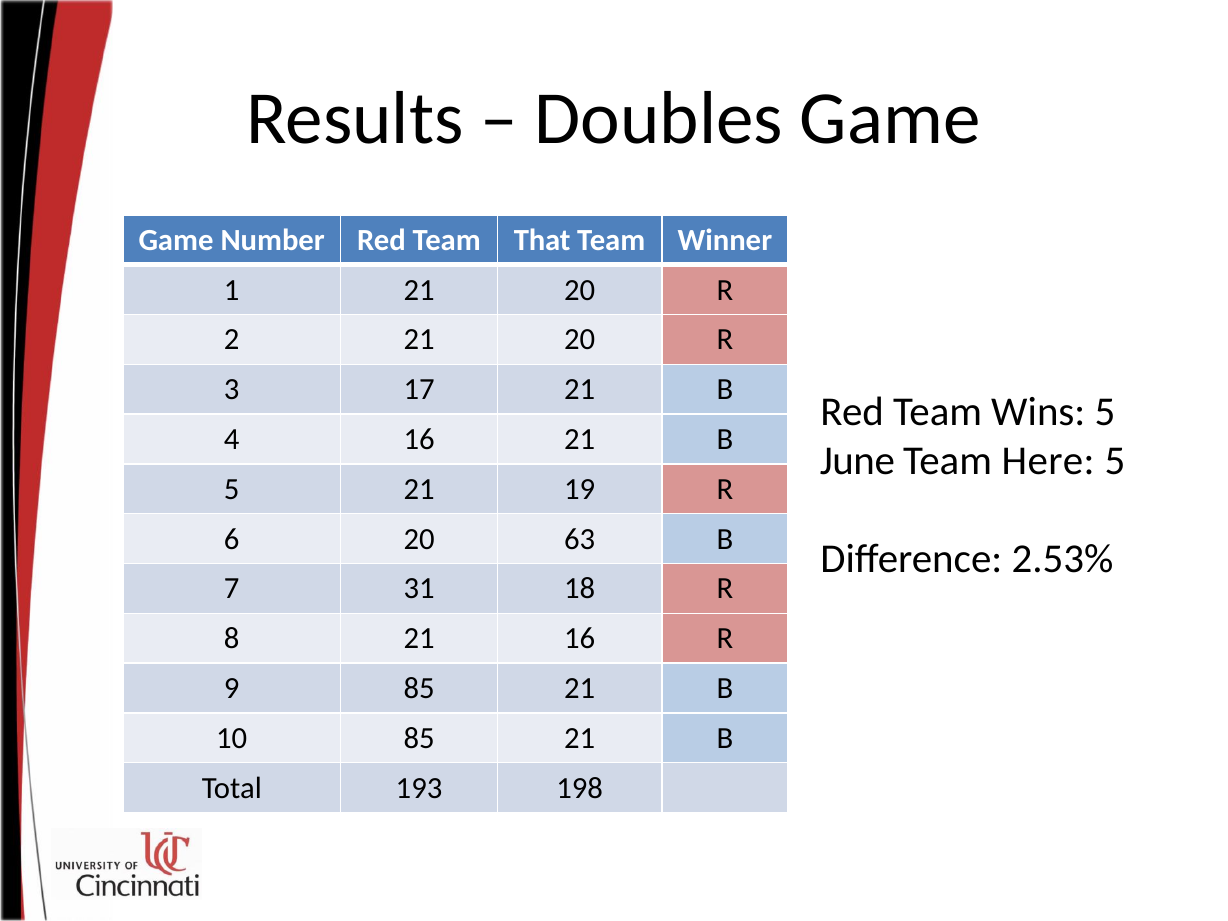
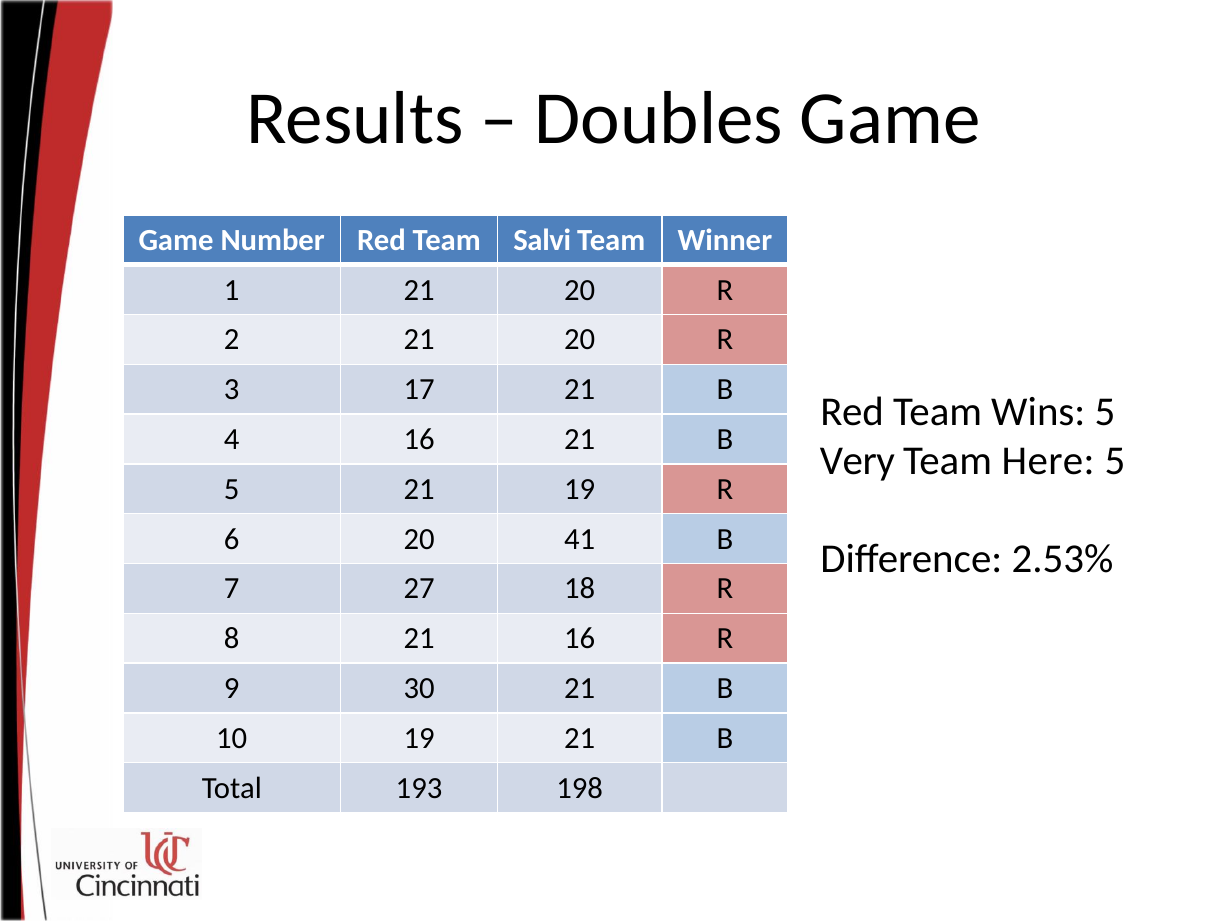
That: That -> Salvi
June: June -> Very
63: 63 -> 41
31: 31 -> 27
9 85: 85 -> 30
10 85: 85 -> 19
